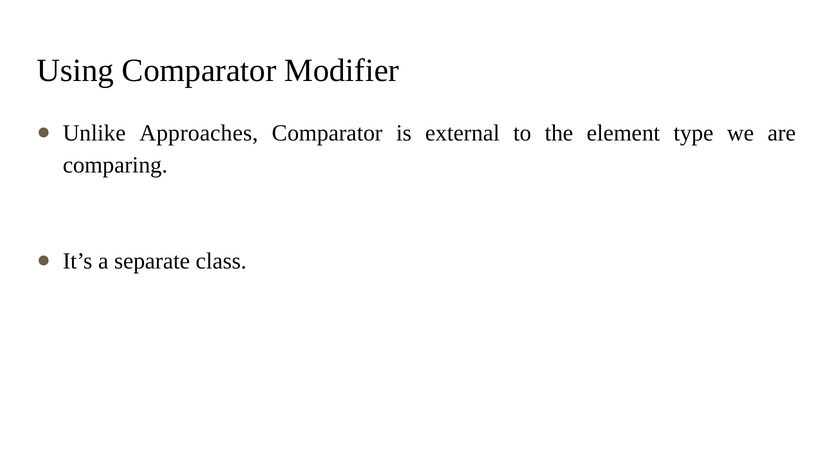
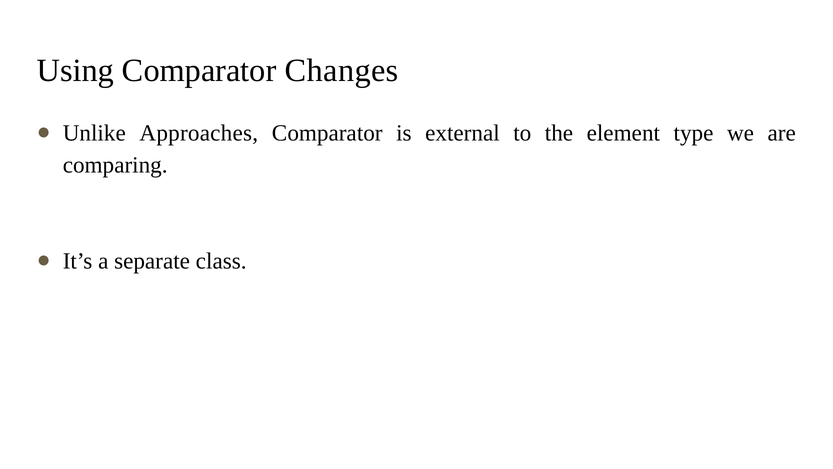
Modifier: Modifier -> Changes
